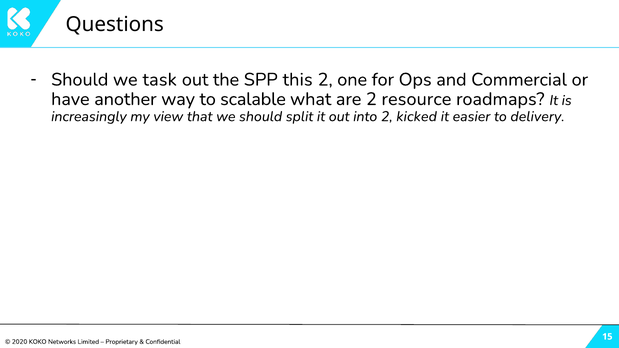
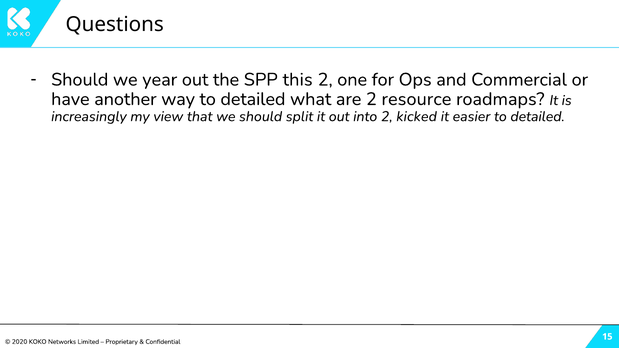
task: task -> year
way to scalable: scalable -> detailed
easier to delivery: delivery -> detailed
